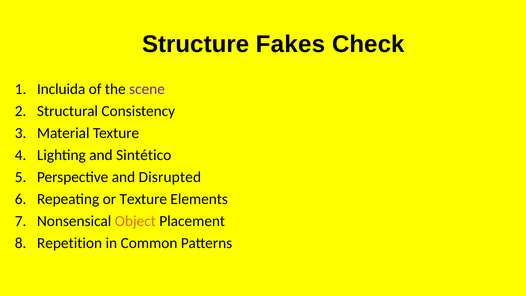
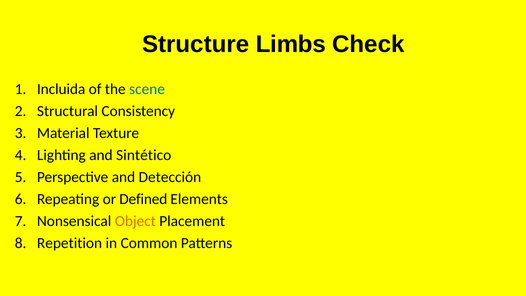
Fakes: Fakes -> Limbs
scene colour: purple -> blue
Disrupted: Disrupted -> Detección
or Texture: Texture -> Defined
